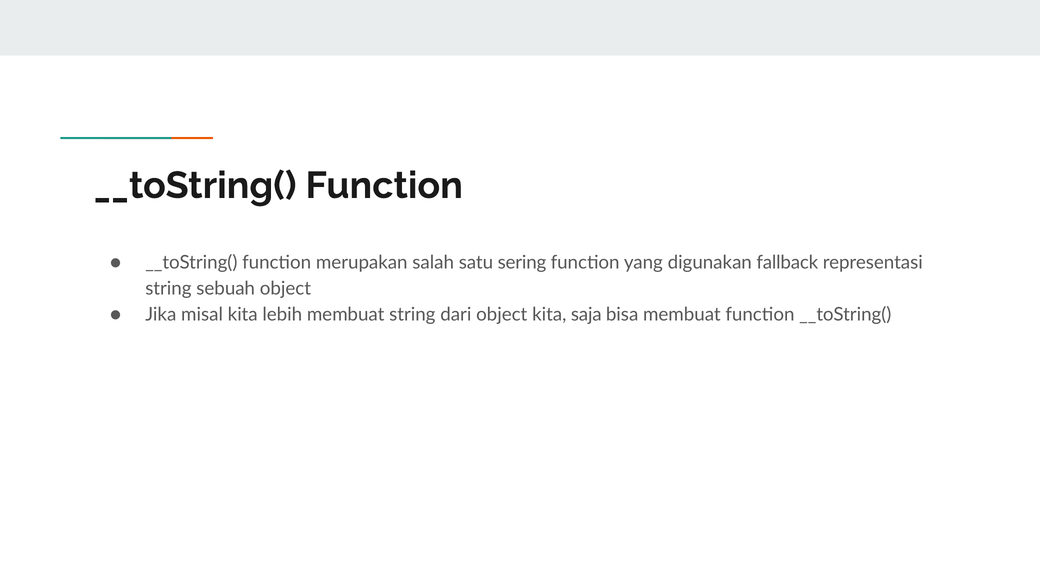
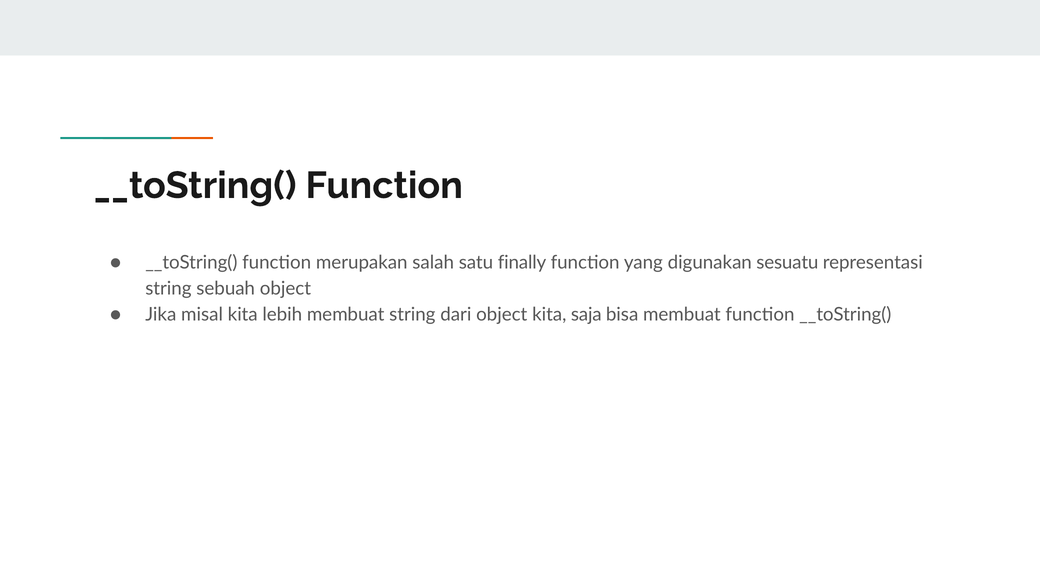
sering: sering -> finally
fallback: fallback -> sesuatu
